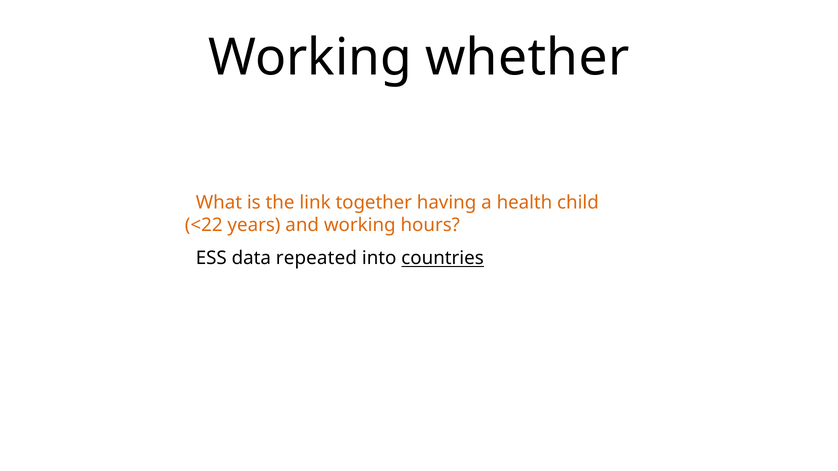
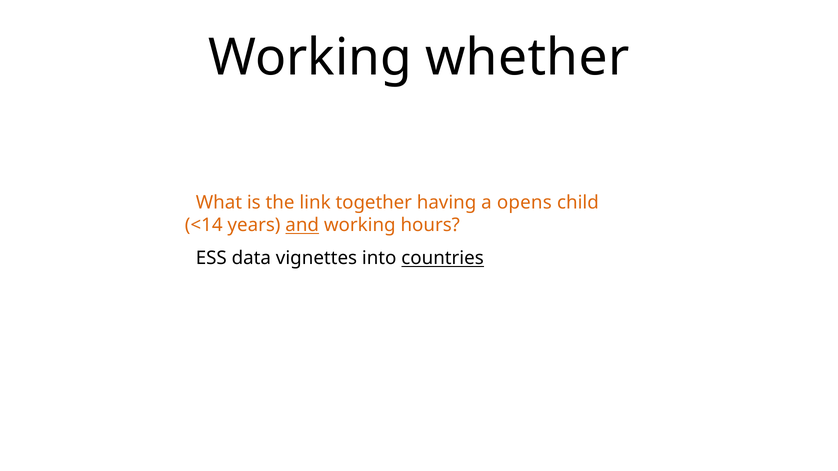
health: health -> opens
<22: <22 -> <14
and underline: none -> present
repeated: repeated -> vignettes
